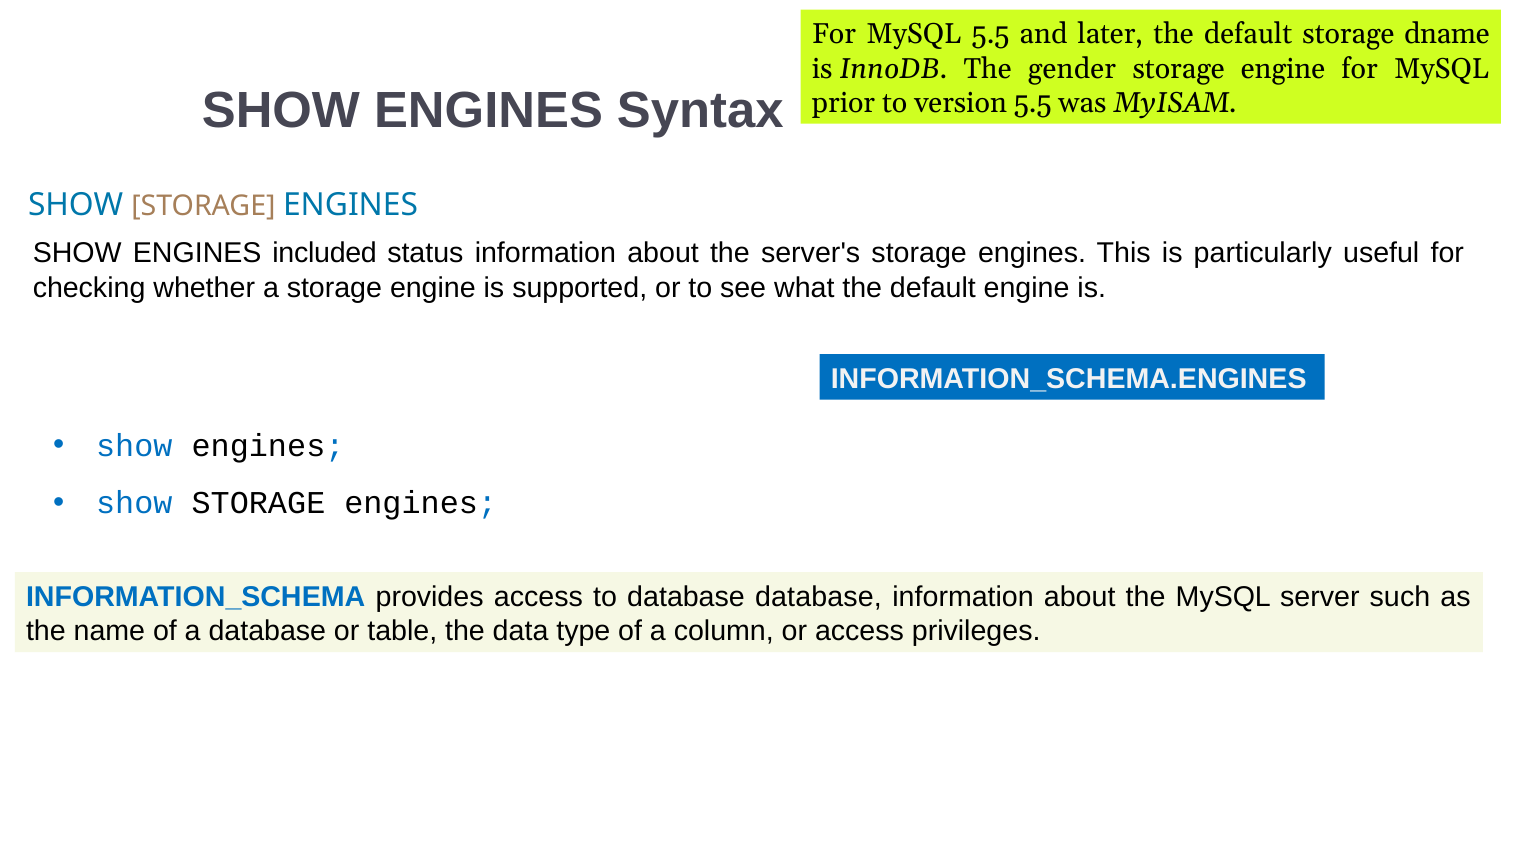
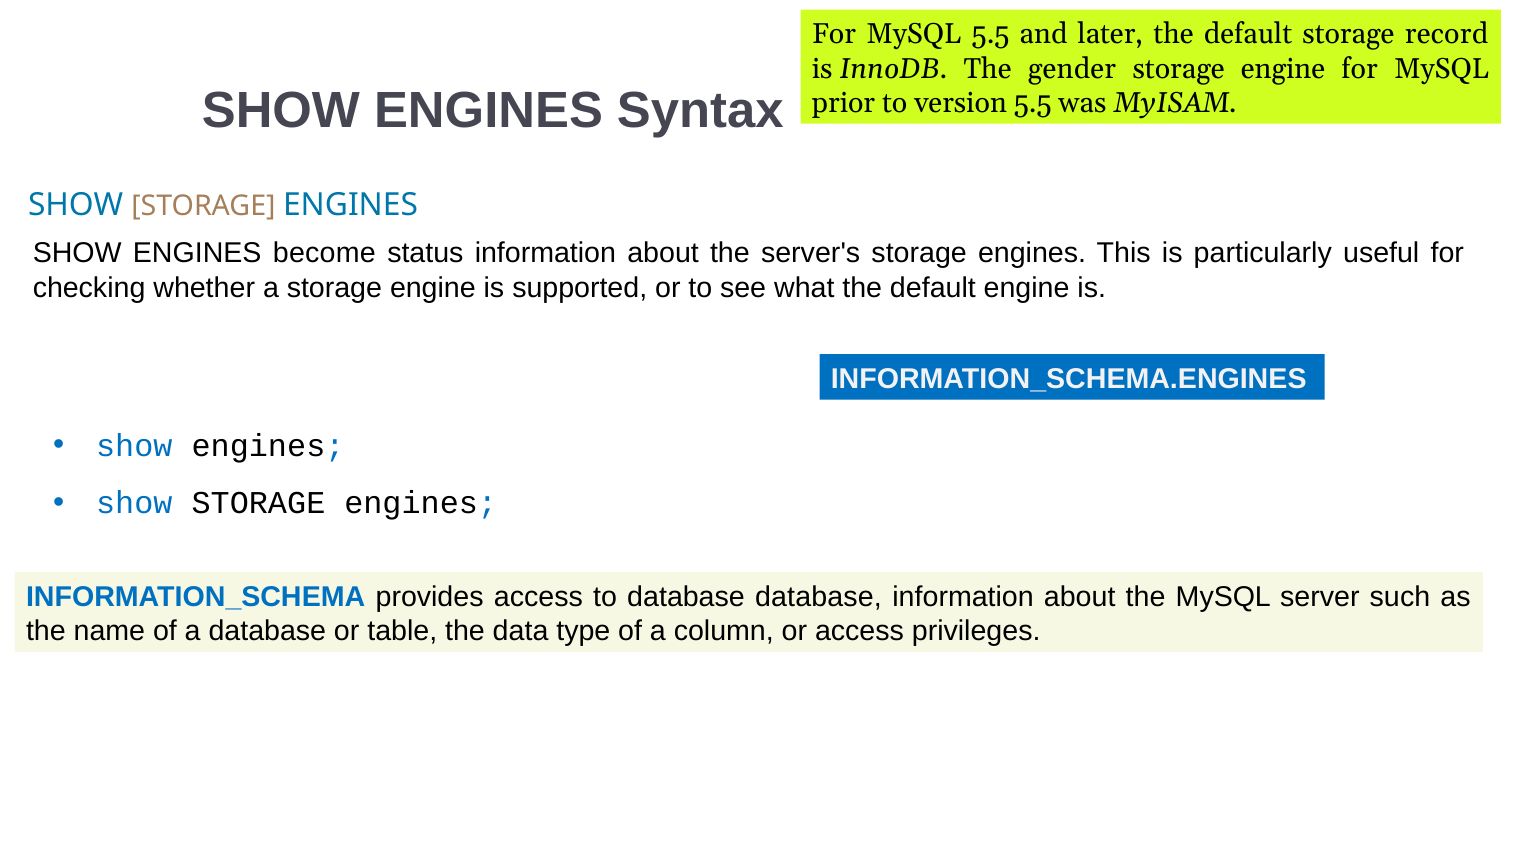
dname: dname -> record
included: included -> become
